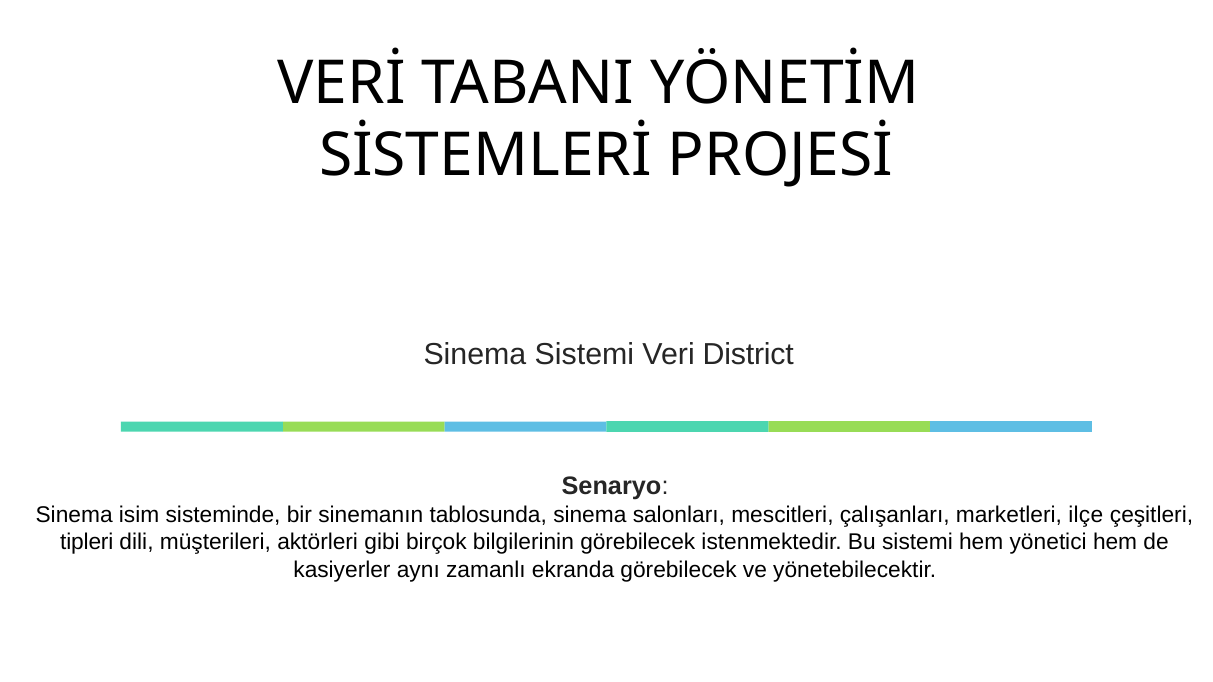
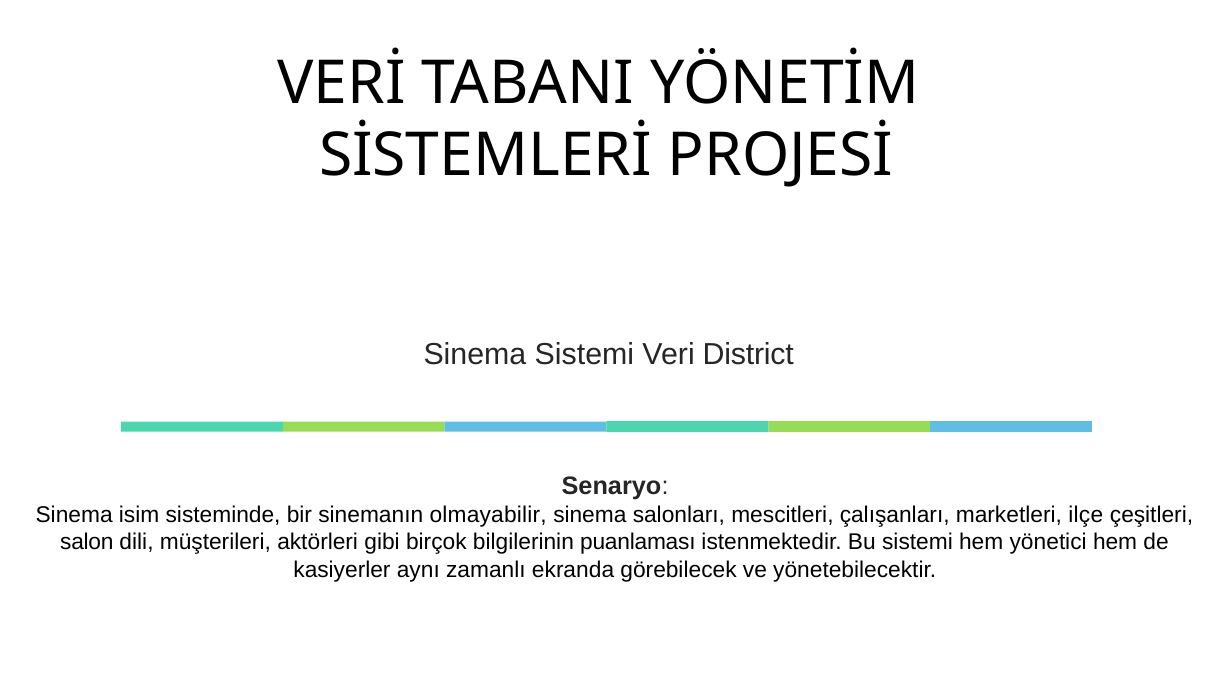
tablosunda: tablosunda -> olmayabilir
tipleri: tipleri -> salon
bilgilerinin görebilecek: görebilecek -> puanlaması
